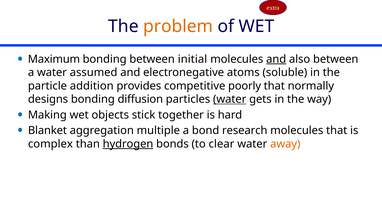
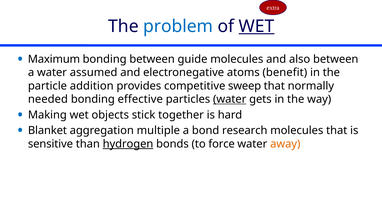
problem colour: orange -> blue
WET at (257, 26) underline: none -> present
initial: initial -> guide
and at (276, 59) underline: present -> none
soluble: soluble -> benefit
poorly: poorly -> sweep
designs: designs -> needed
diffusion: diffusion -> effective
complex: complex -> sensitive
clear: clear -> force
